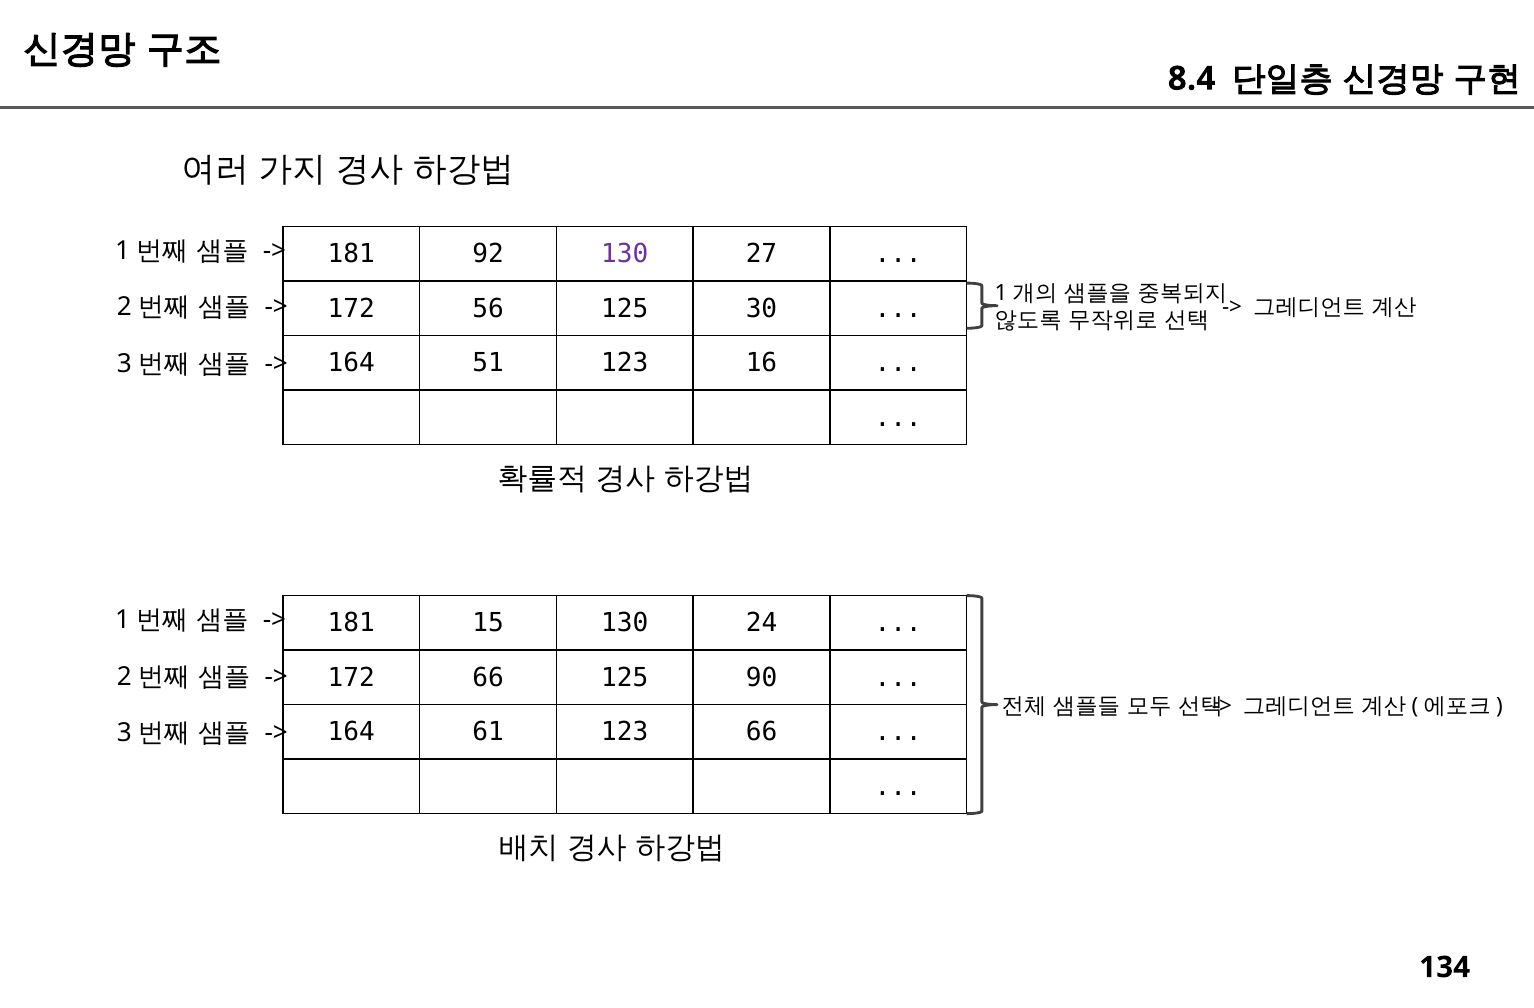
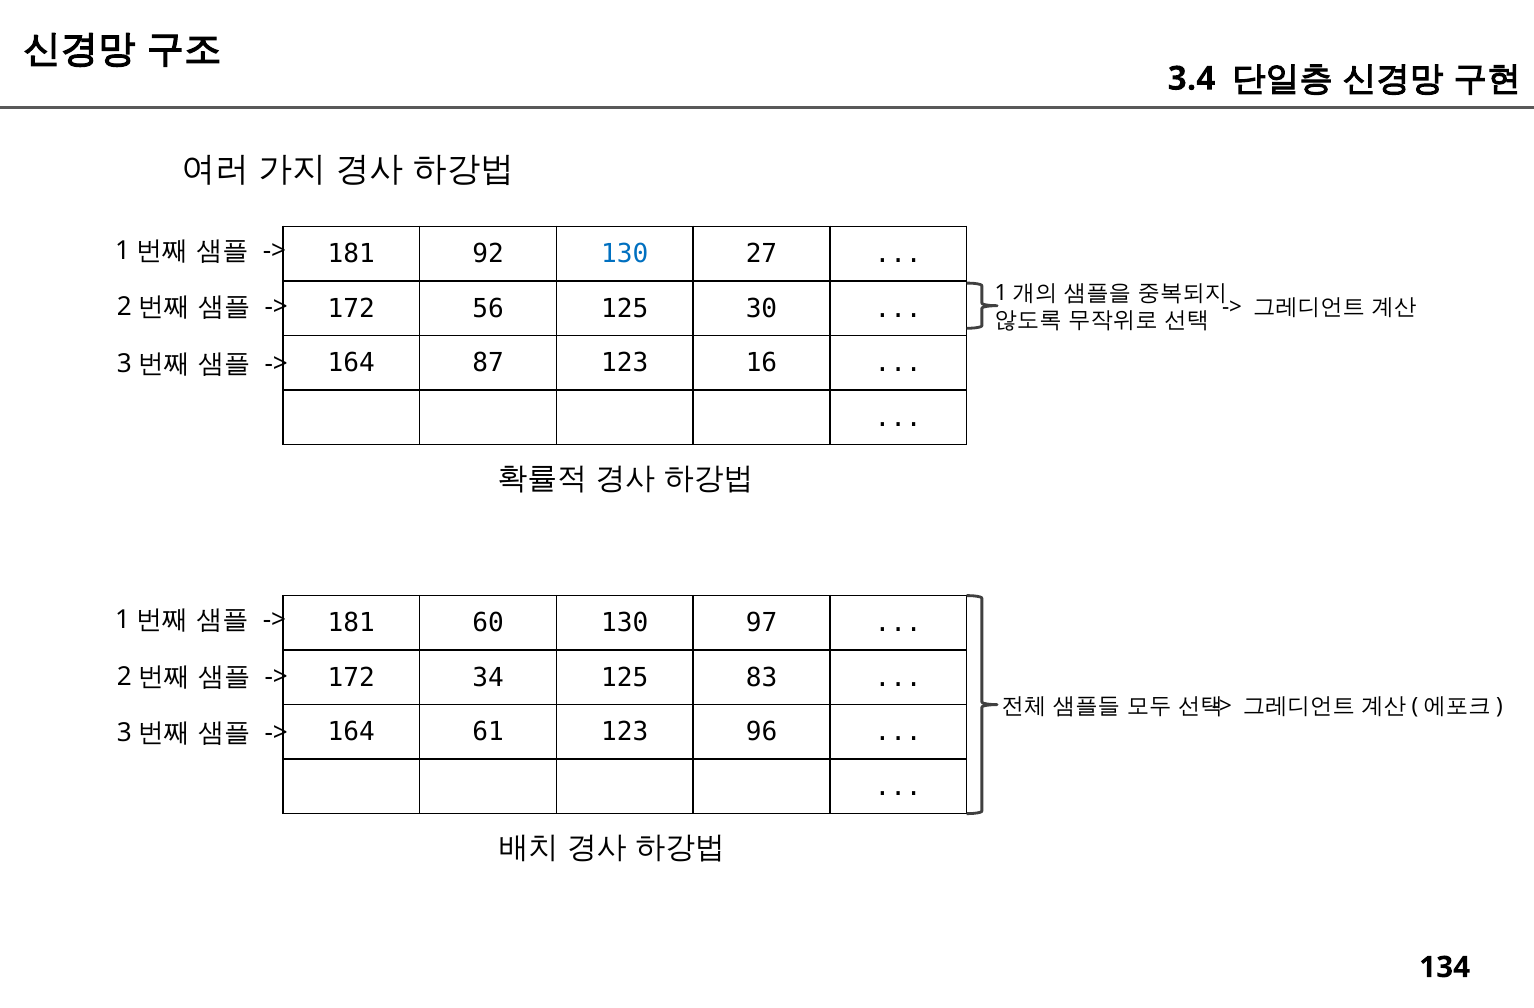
8.4: 8.4 -> 3.4
130 at (625, 254) colour: purple -> blue
51: 51 -> 87
15: 15 -> 60
24: 24 -> 97
172 66: 66 -> 34
90: 90 -> 83
123 66: 66 -> 96
